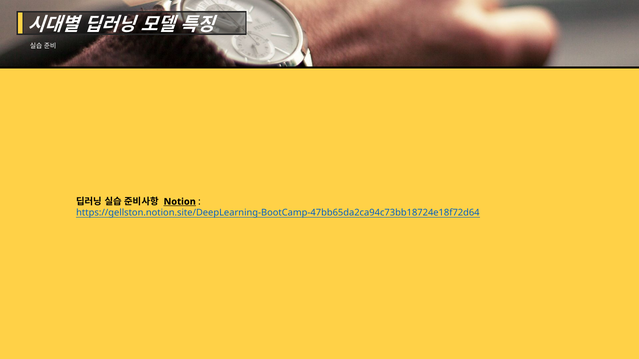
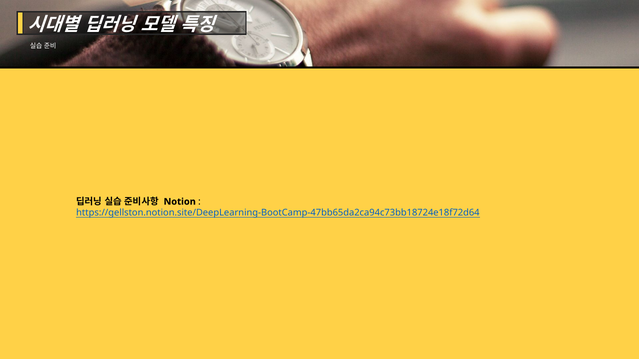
Notion underline: present -> none
